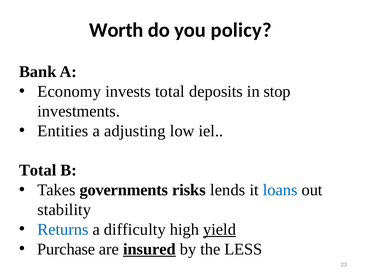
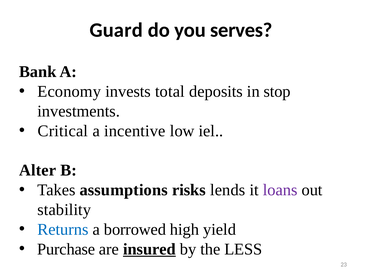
Worth: Worth -> Guard
policy: policy -> serves
Entities: Entities -> Critical
adjusting: adjusting -> incentive
Total at (38, 170): Total -> Alter
governments: governments -> assumptions
loans colour: blue -> purple
difficulty: difficulty -> borrowed
yield underline: present -> none
